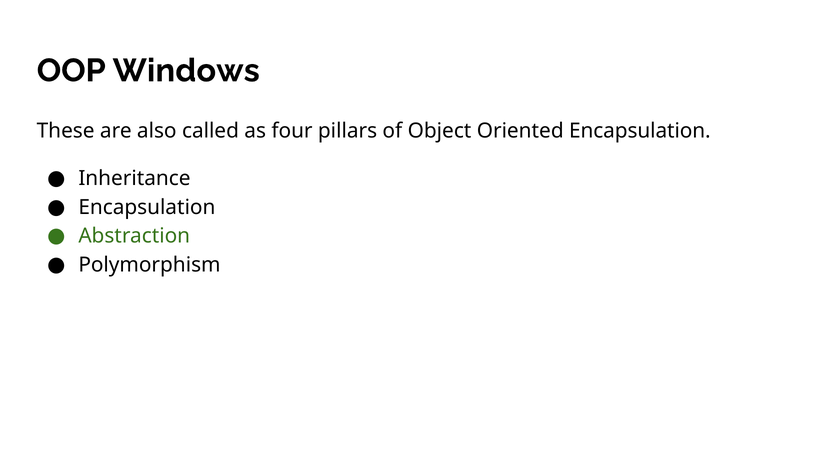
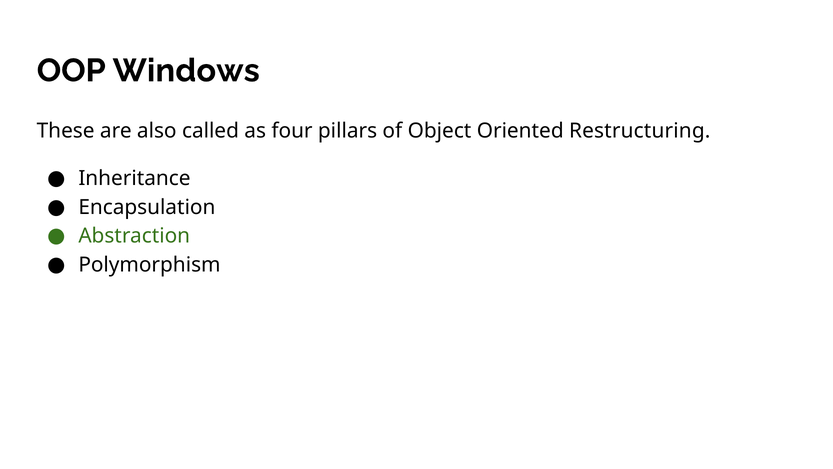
Oriented Encapsulation: Encapsulation -> Restructuring
